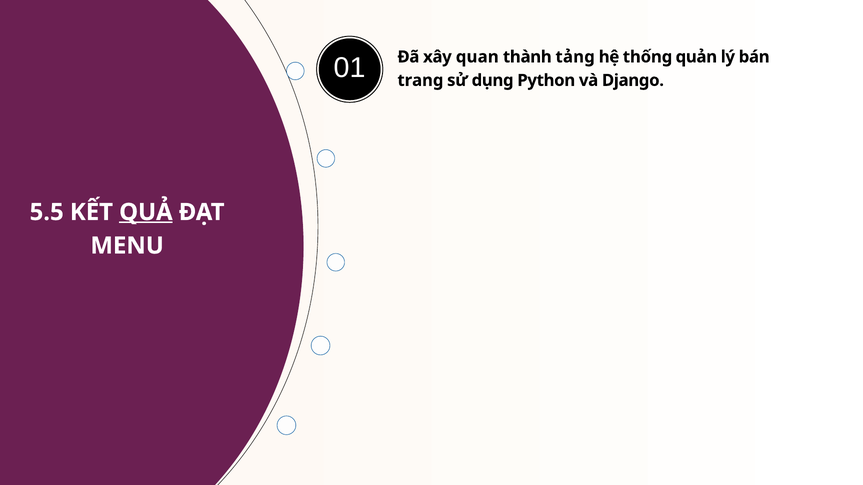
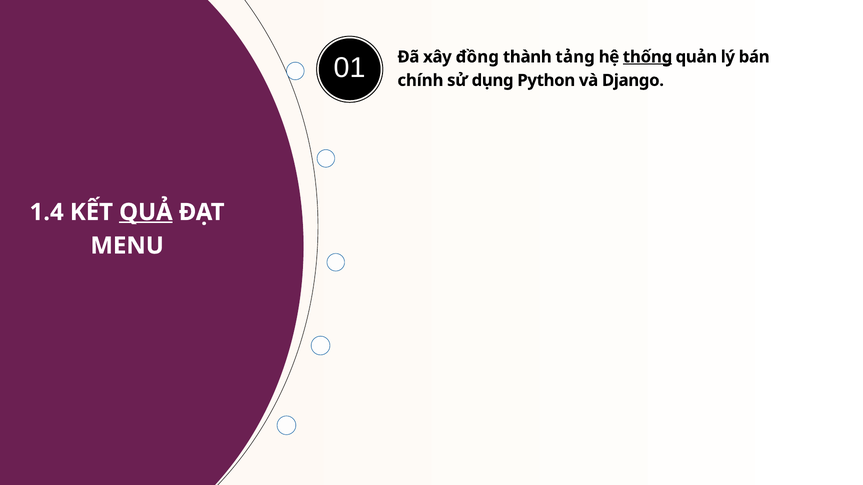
quan: quan -> đồng
thống underline: none -> present
trang: trang -> chính
5.5: 5.5 -> 1.4
